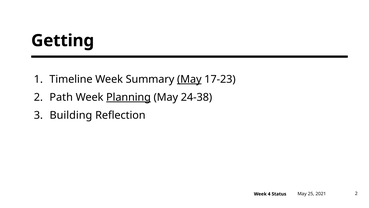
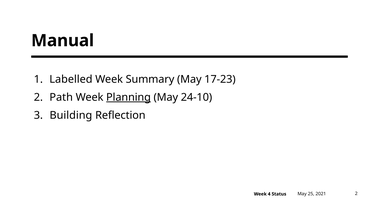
Getting: Getting -> Manual
Timeline: Timeline -> Labelled
May at (189, 79) underline: present -> none
24-38: 24-38 -> 24-10
